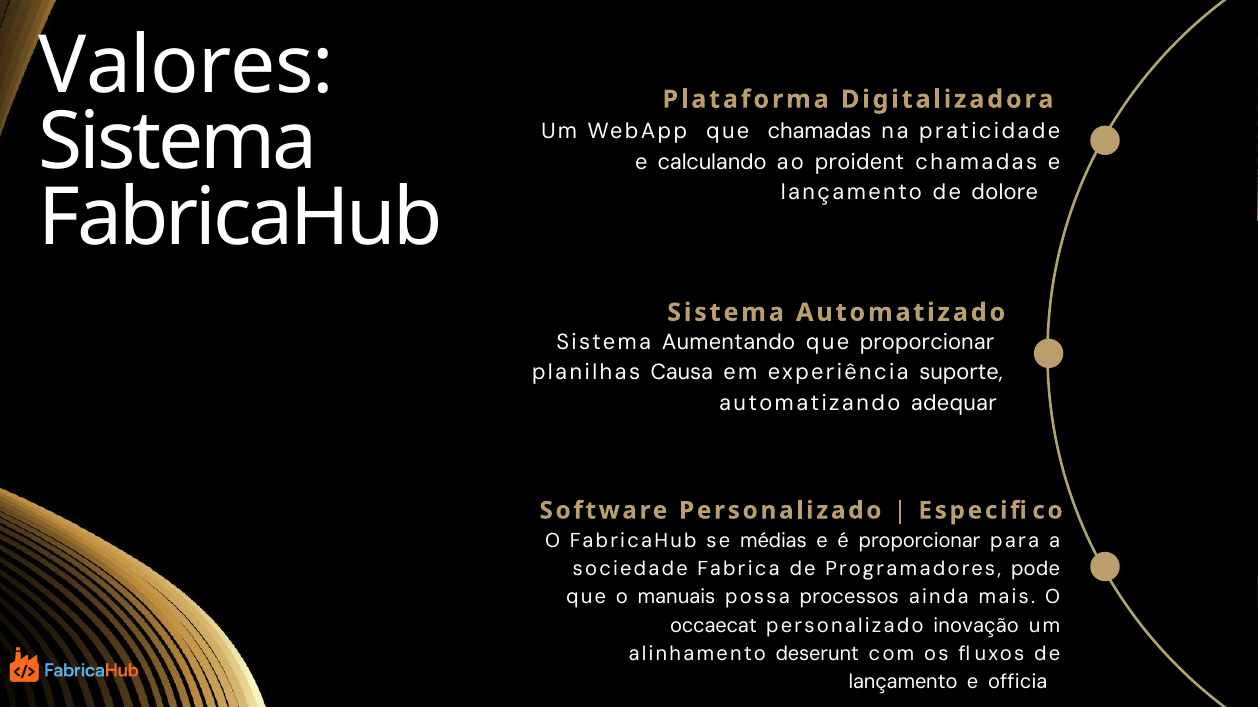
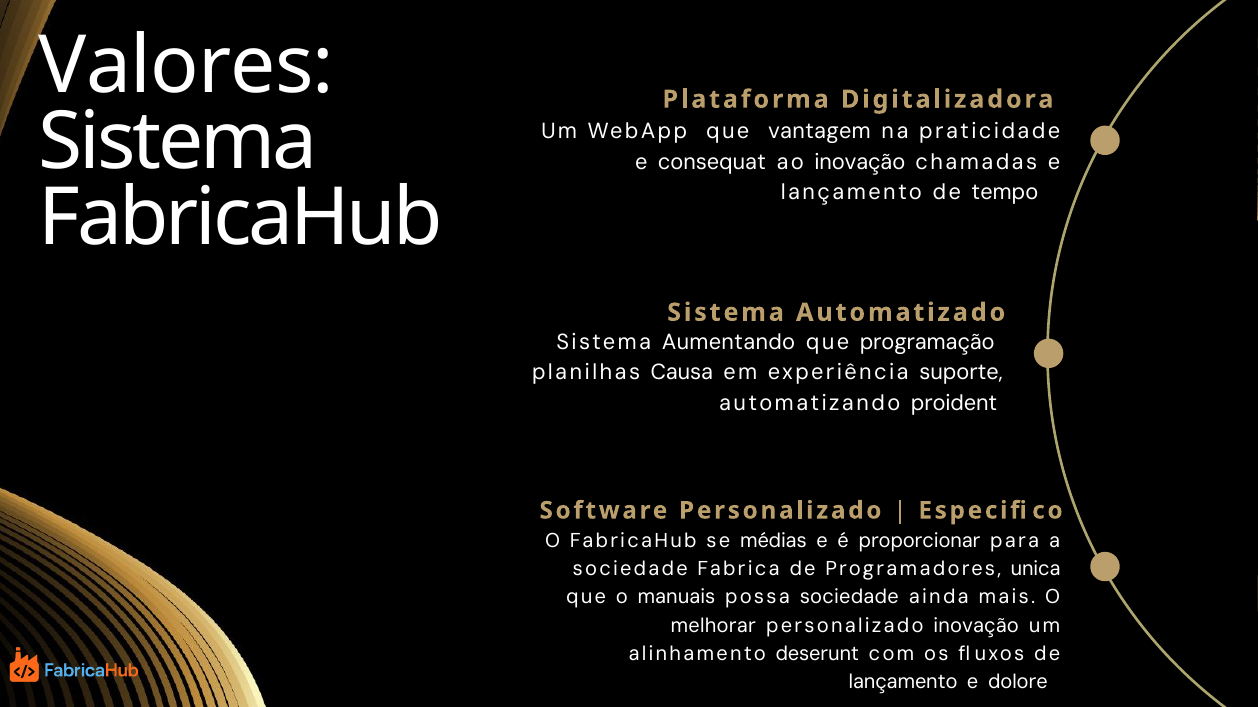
que chamadas: chamadas -> vantagem
calculando: calculando -> consequat
ao proident: proident -> inovação
dolore: dolore -> tempo
que proporcionar: proporcionar -> programação
adequar: adequar -> proident
pode: pode -> unica
possa processos: processos -> sociedade
occaecat: occaecat -> melhorar
officia: officia -> dolore
